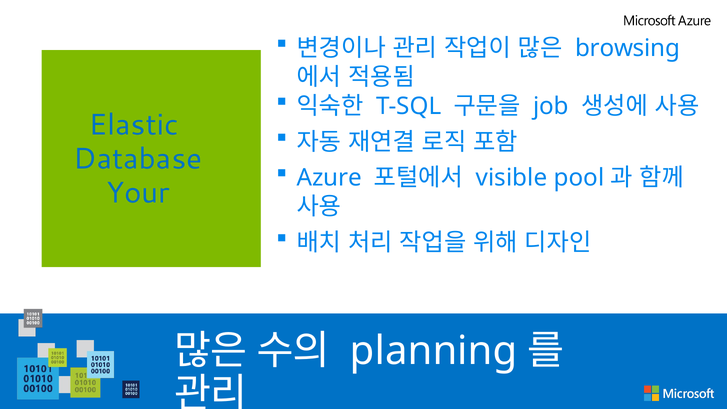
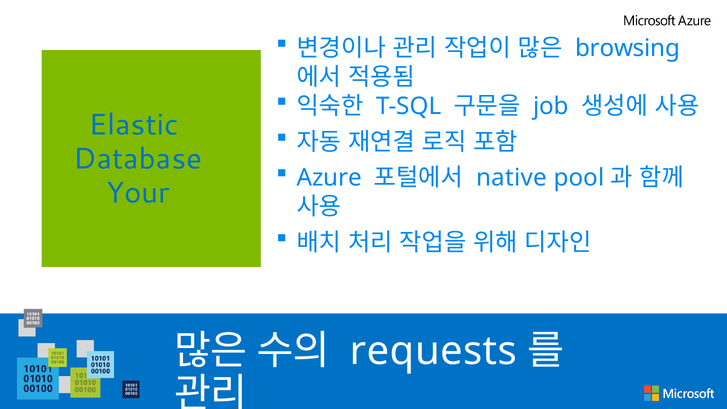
visible: visible -> native
planning: planning -> requests
